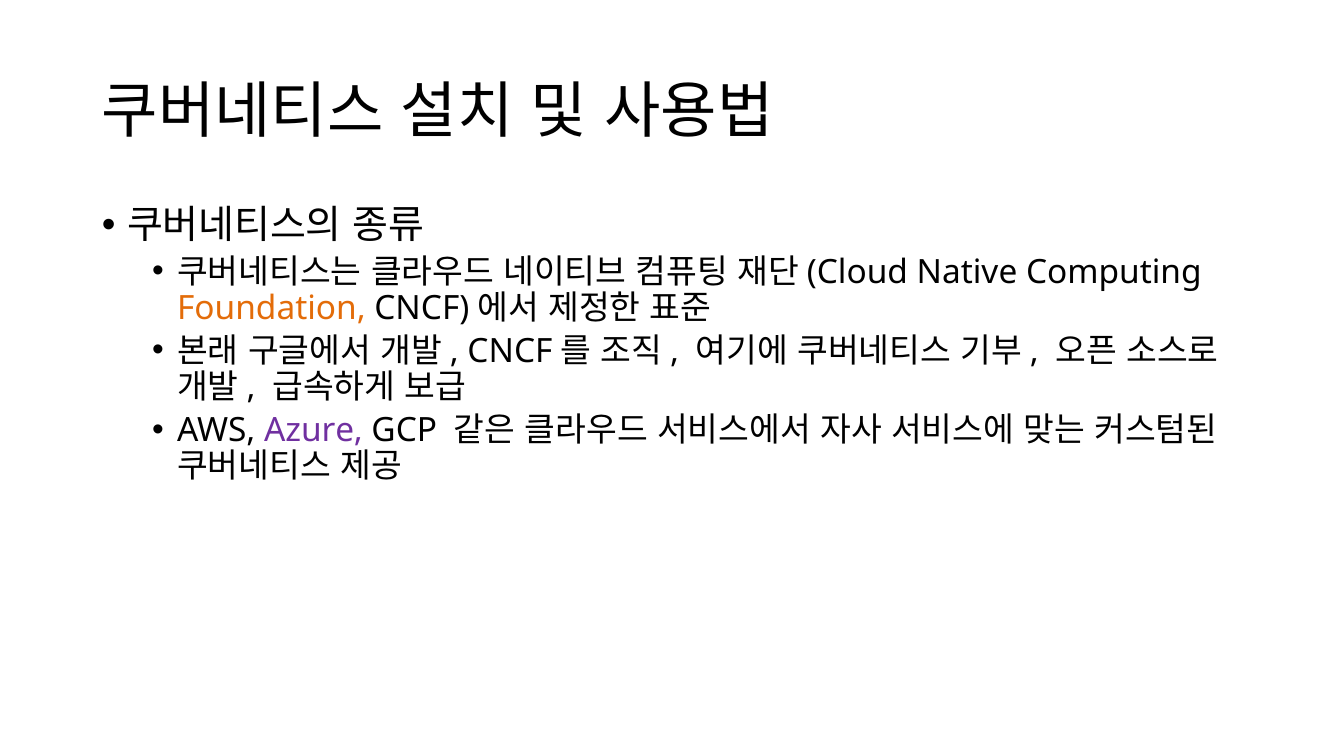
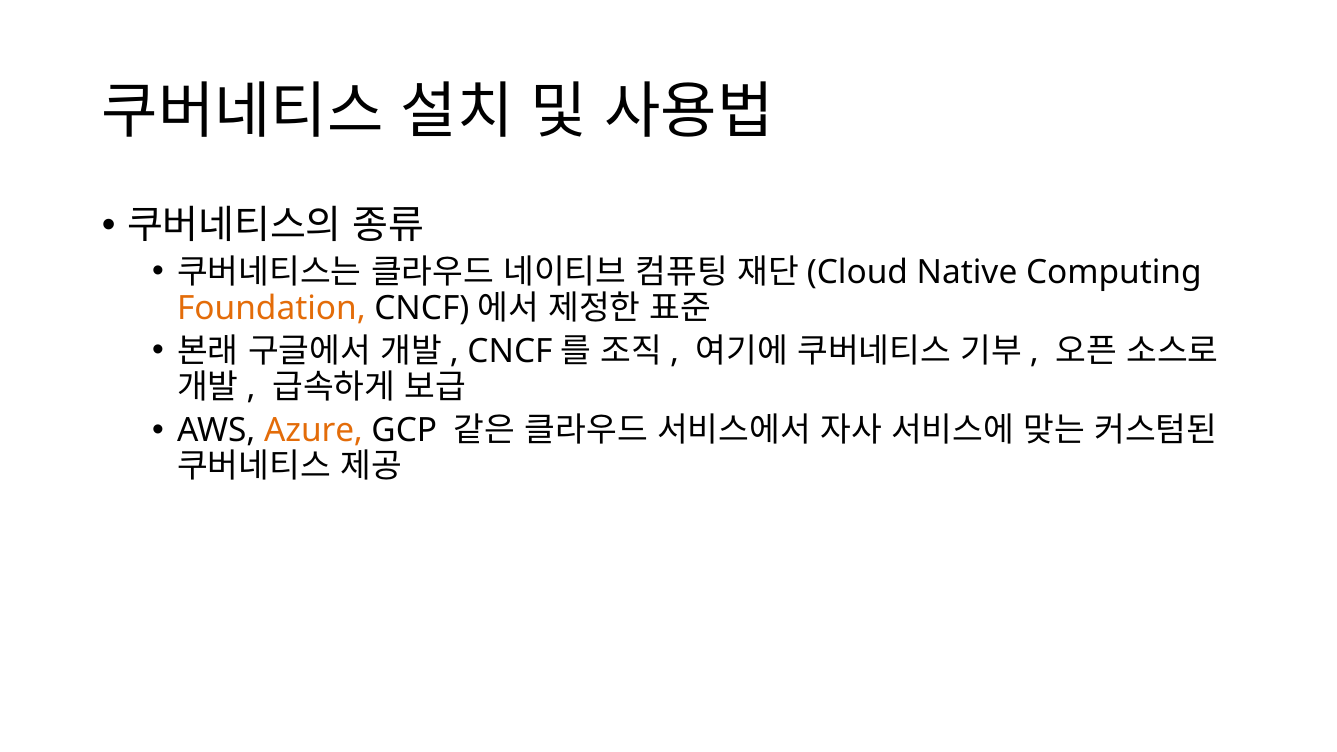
Azure colour: purple -> orange
